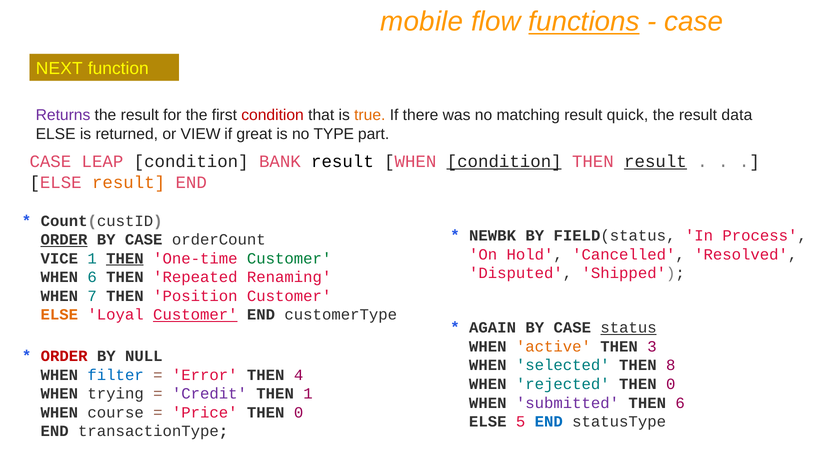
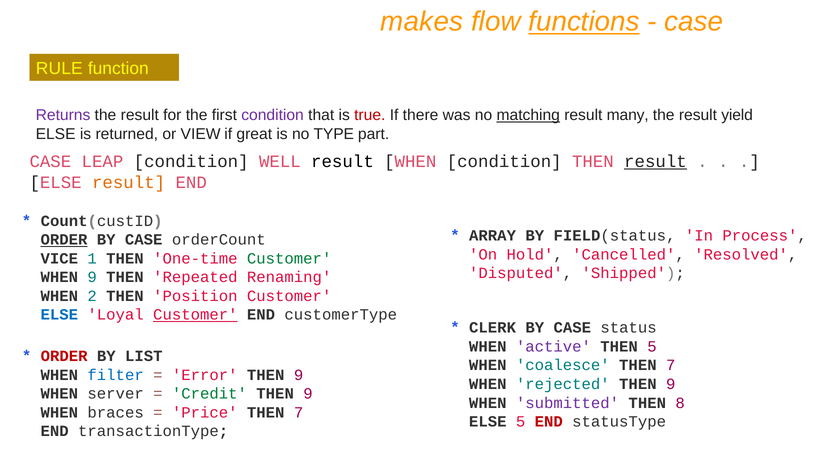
mobile: mobile -> makes
NEXT: NEXT -> RULE
condition at (273, 115) colour: red -> purple
true colour: orange -> red
matching underline: none -> present
quick: quick -> many
data: data -> yield
BANK: BANK -> WELL
condition at (504, 162) underline: present -> none
NEWBK: NEWBK -> ARRAY
THEN at (125, 258) underline: present -> none
WHEN 6: 6 -> 9
7: 7 -> 2
ELSE at (59, 315) colour: orange -> blue
AGAIN: AGAIN -> CLERK
status underline: present -> none
active colour: orange -> purple
THEN 3: 3 -> 5
NULL: NULL -> LIST
selected: selected -> coalesce
8 at (671, 365): 8 -> 7
4 at (299, 375): 4 -> 9
rejected THEN 0: 0 -> 9
trying: trying -> server
Credit colour: purple -> green
1 at (308, 394): 1 -> 9
THEN 6: 6 -> 8
course: course -> braces
0 at (299, 412): 0 -> 7
END at (549, 422) colour: blue -> red
